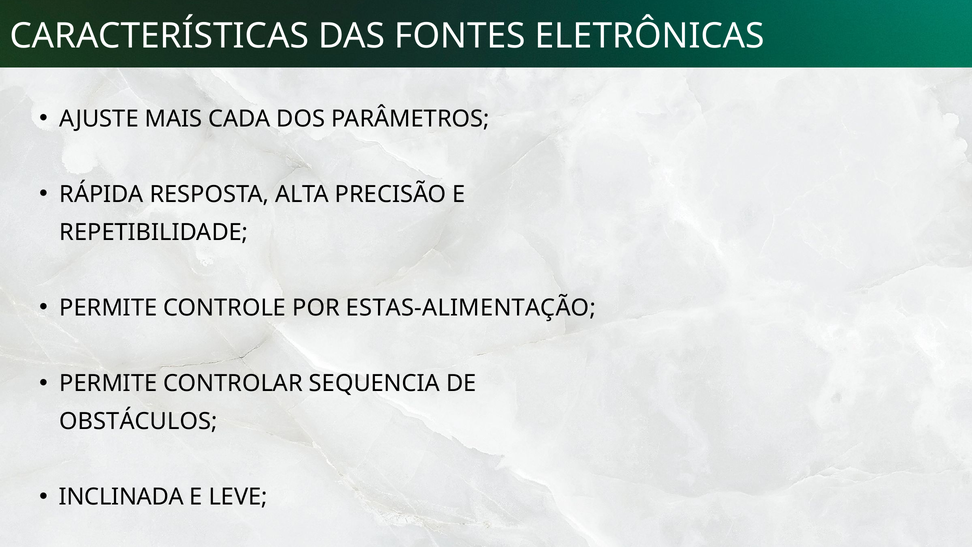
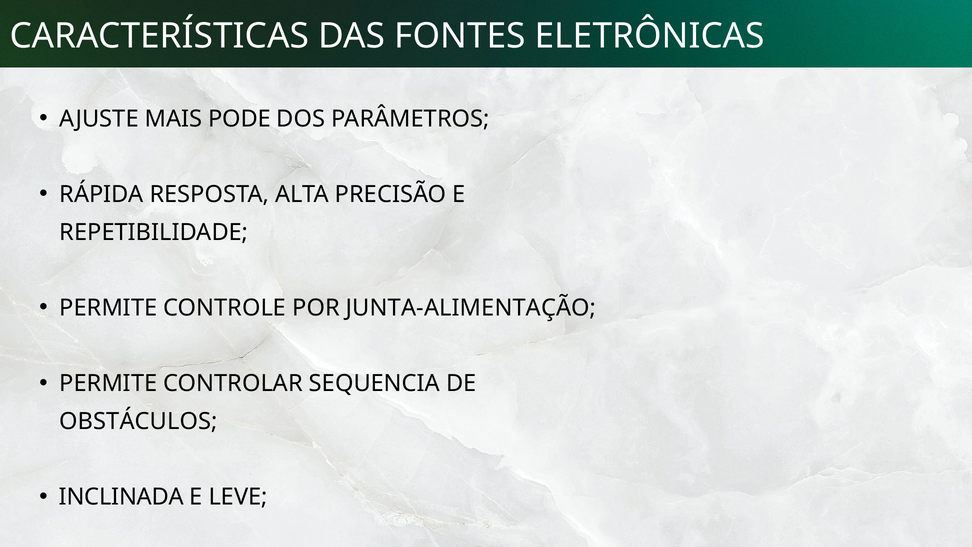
CADA: CADA -> PODE
ESTAS-ALIMENTAÇÃO: ESTAS-ALIMENTAÇÃO -> JUNTA-ALIMENTAÇÃO
